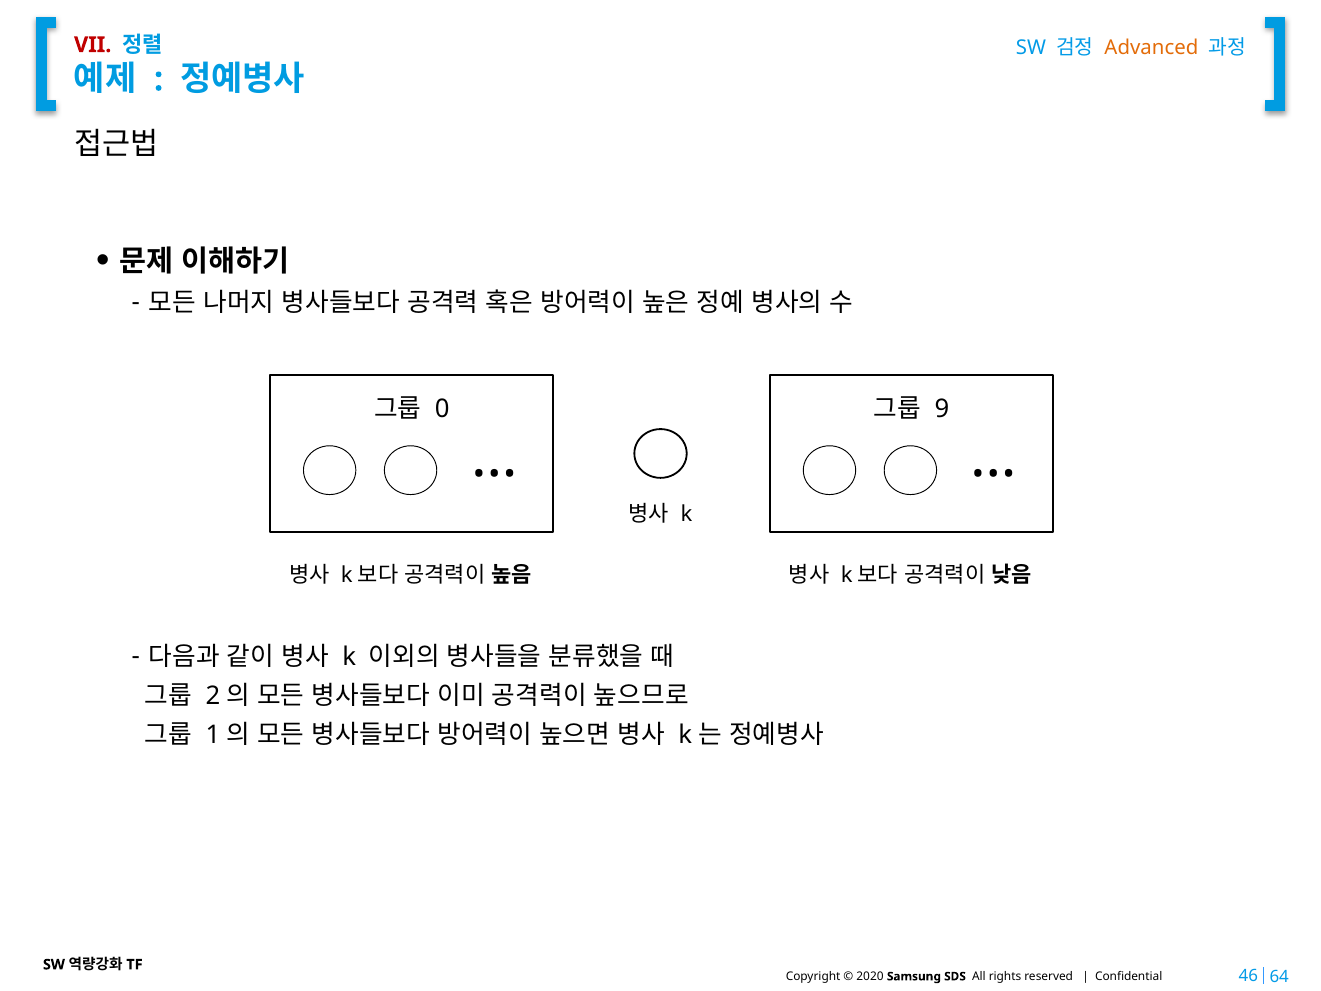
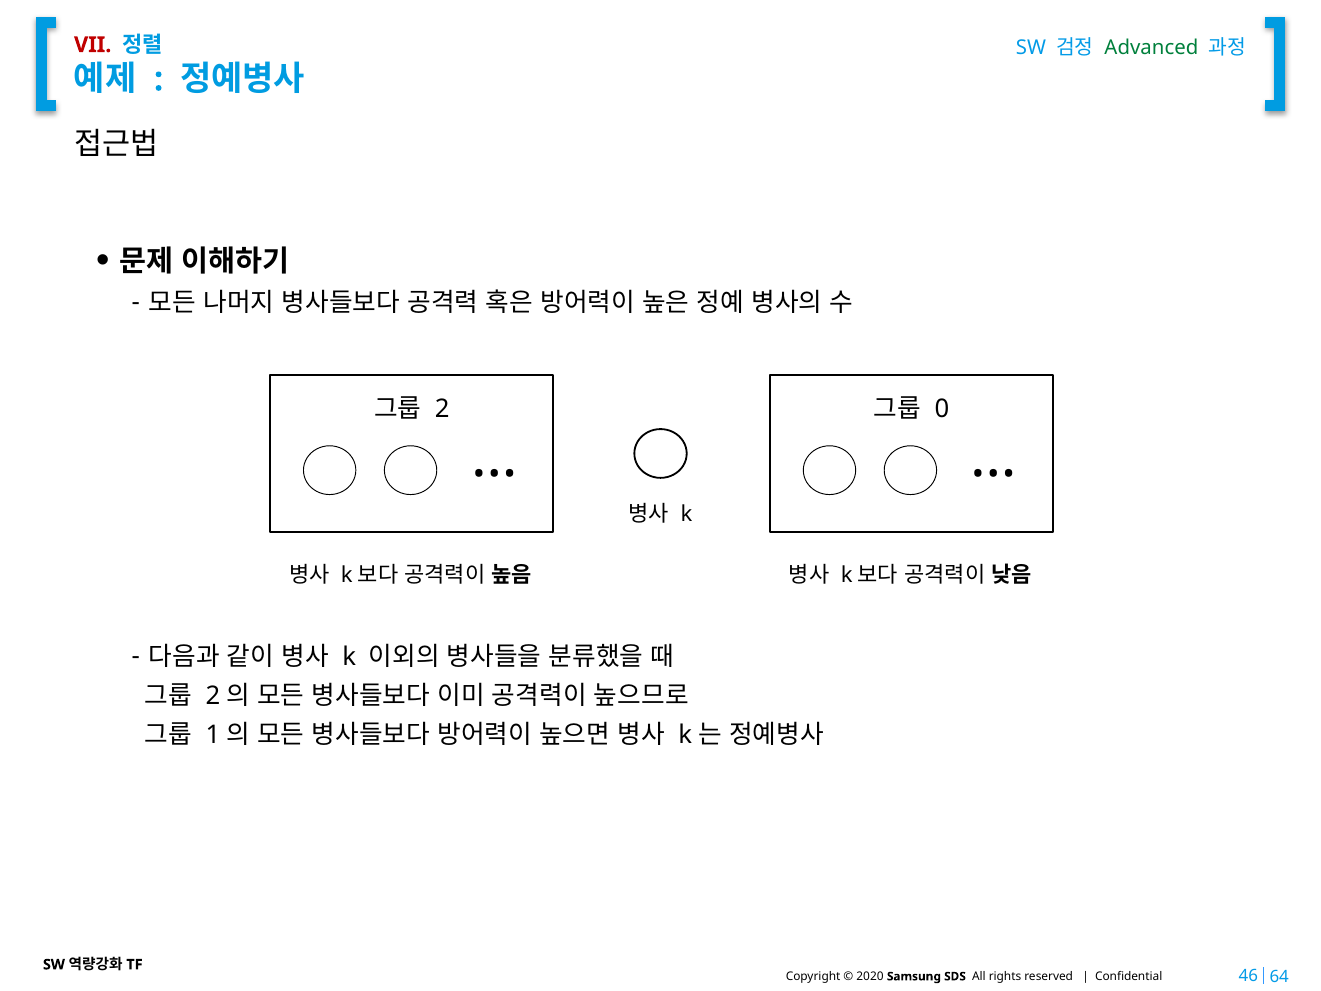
Advanced colour: orange -> green
0: 0 -> 2
9: 9 -> 0
